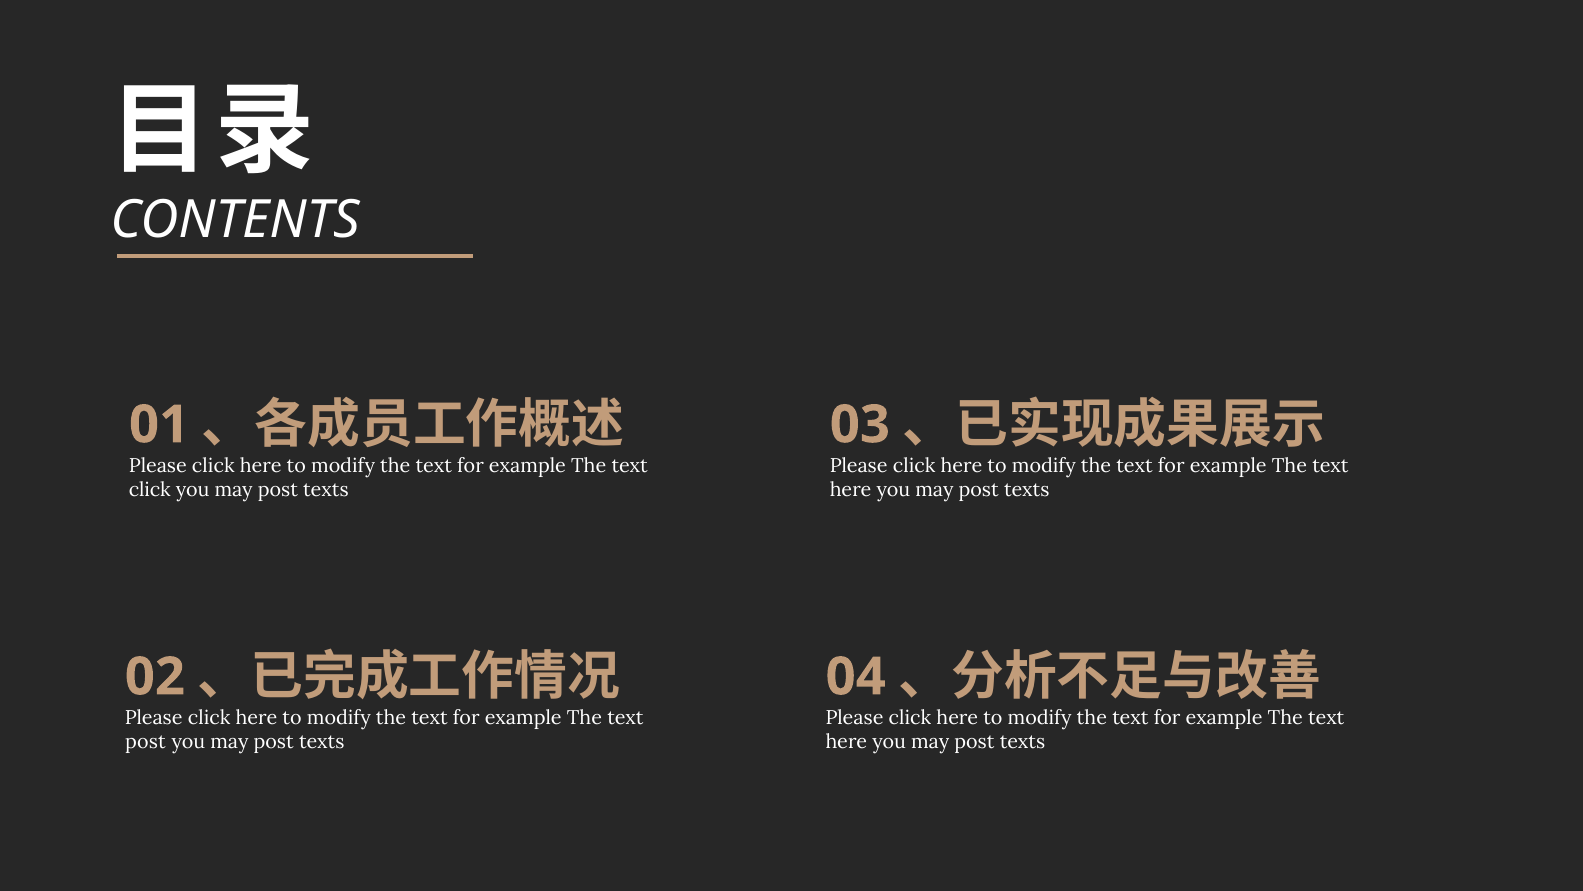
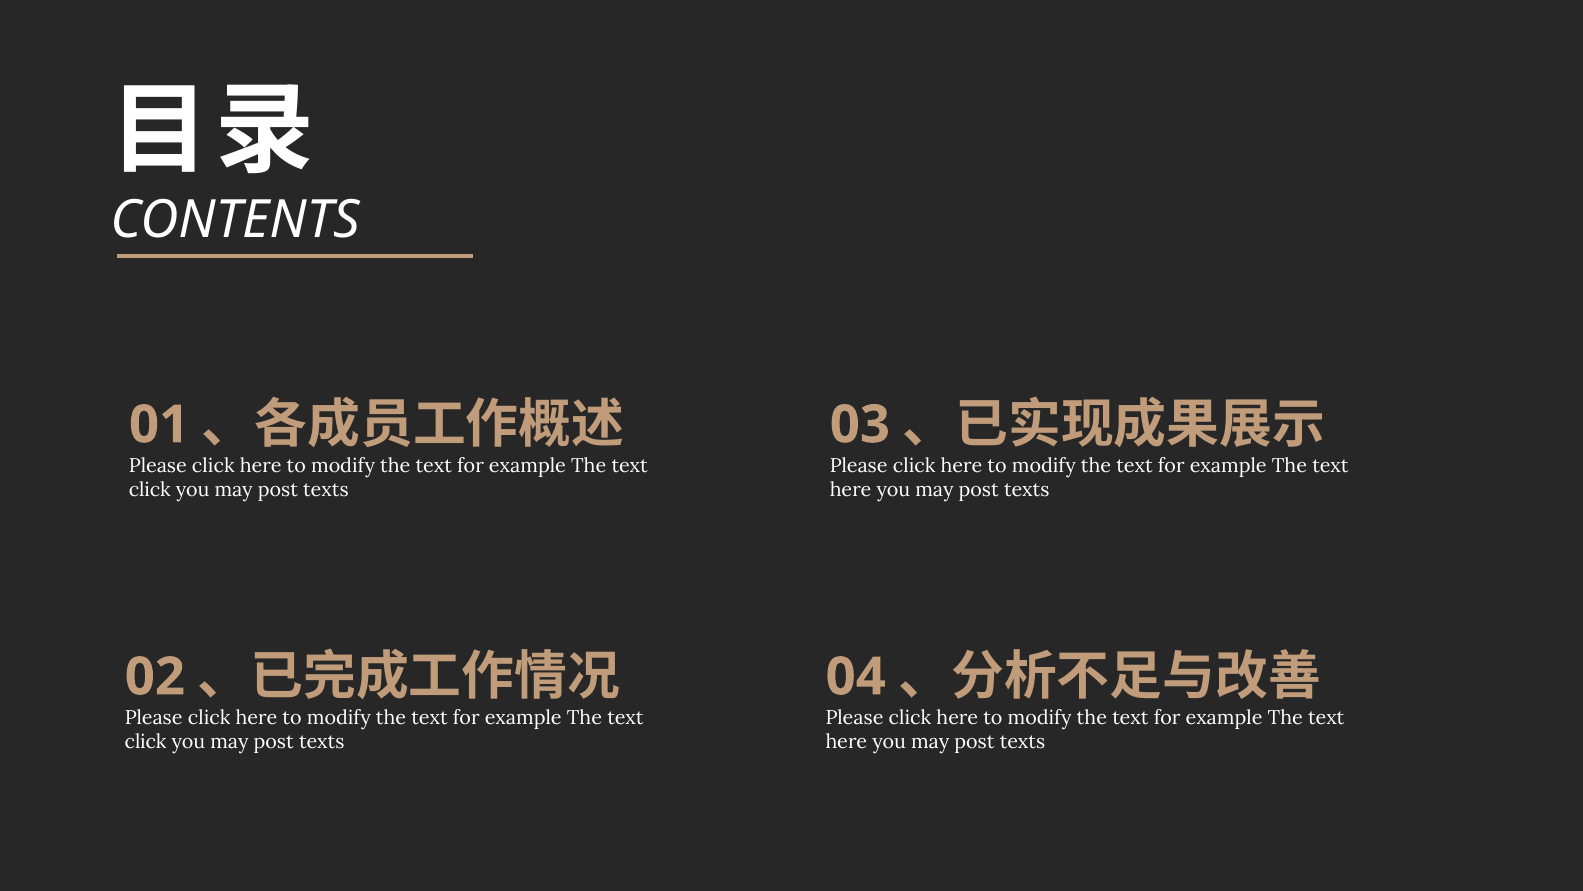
post at (145, 741): post -> click
